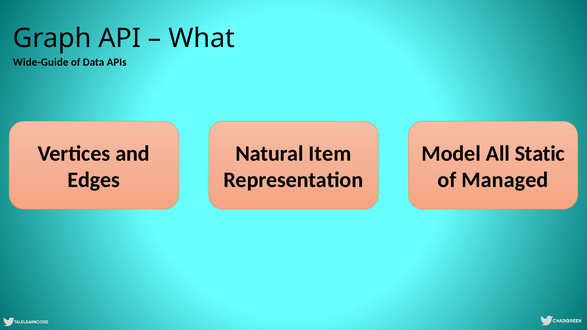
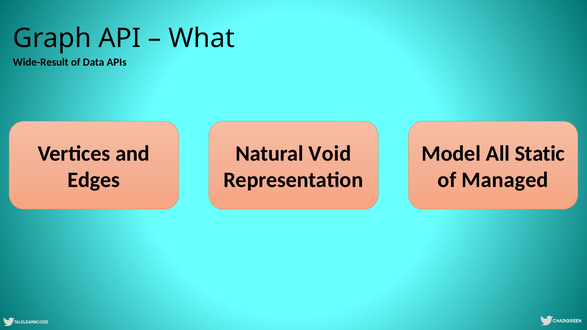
Wide-Guide: Wide-Guide -> Wide-Result
Item: Item -> Void
